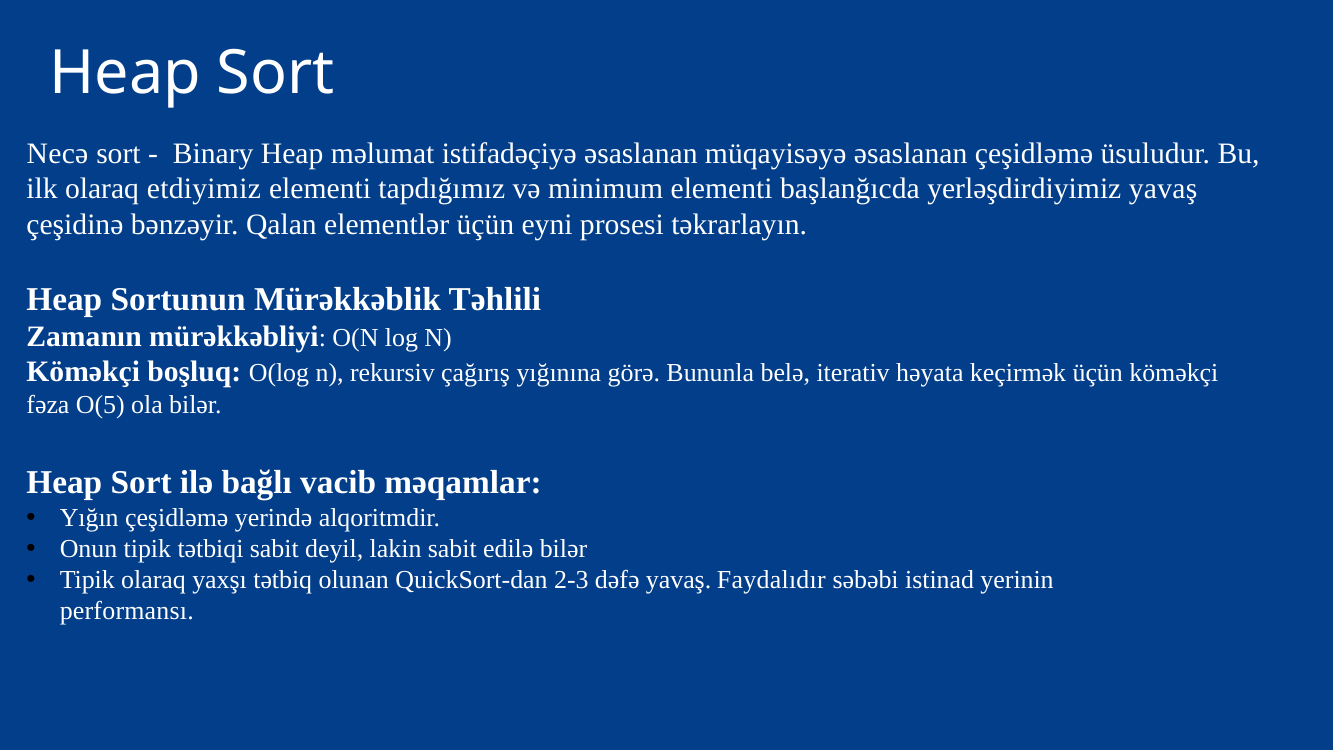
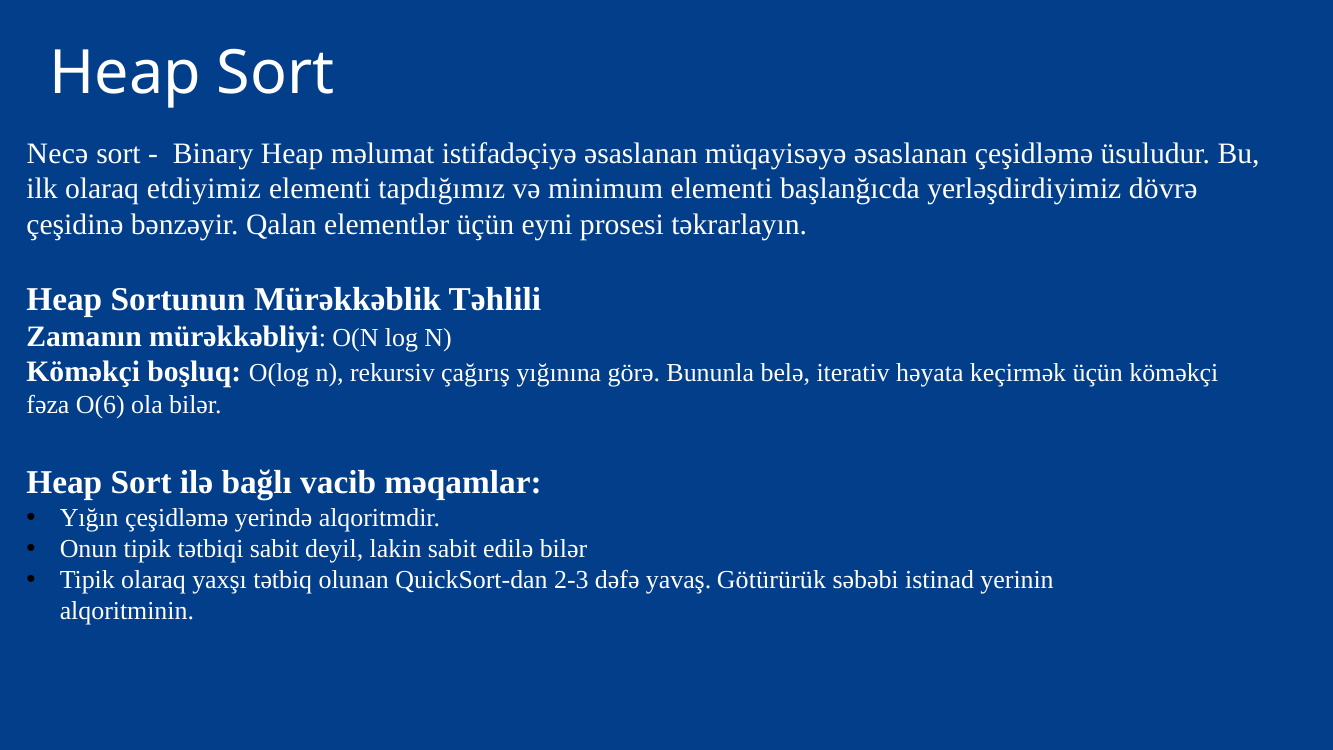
yerləşdirdiyimiz yavaş: yavaş -> dövrə
O(5: O(5 -> O(6
Faydalıdır: Faydalıdır -> Götürürük
performansı: performansı -> alqoritminin
